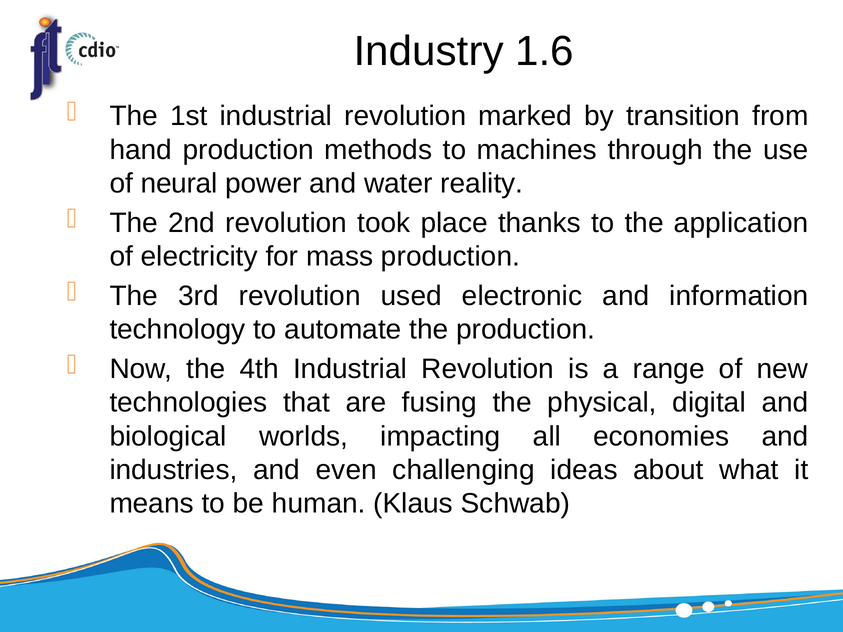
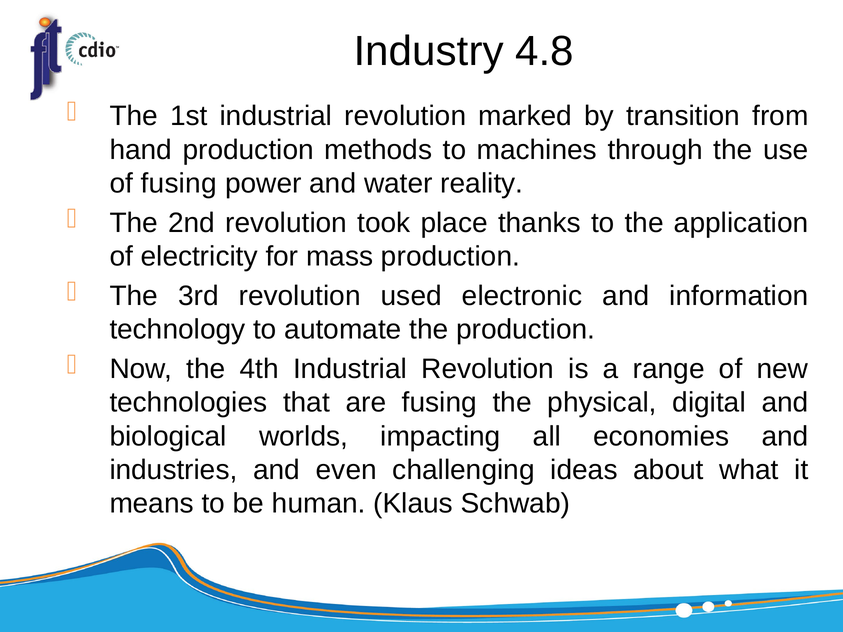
1.6: 1.6 -> 4.8
of neural: neural -> fusing
